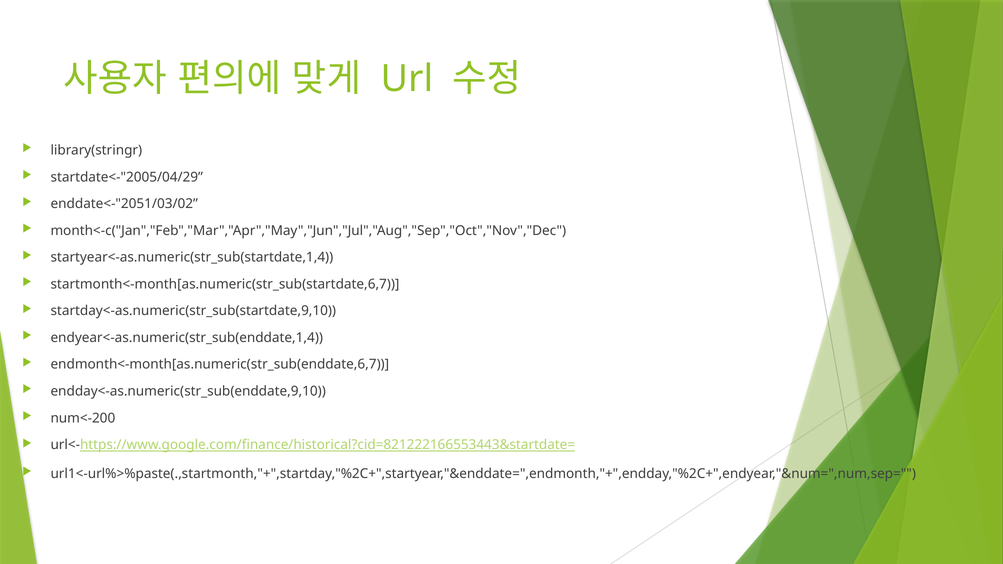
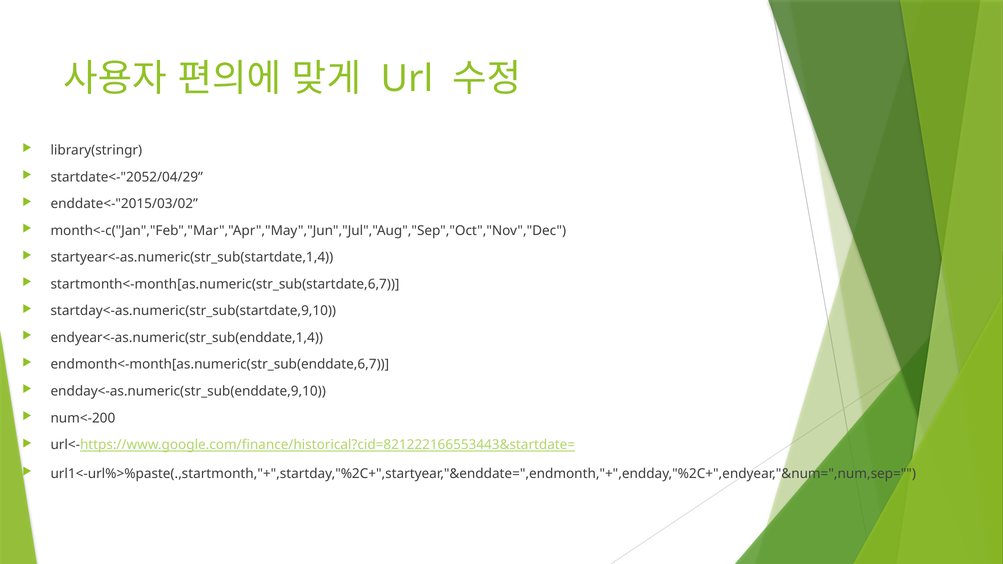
startdate<-"2005/04/29: startdate<-"2005/04/29 -> startdate<-"2052/04/29
enddate<-"2051/03/02: enddate<-"2051/03/02 -> enddate<-"2015/03/02
